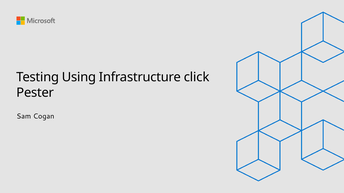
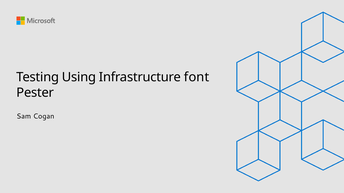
click: click -> font
